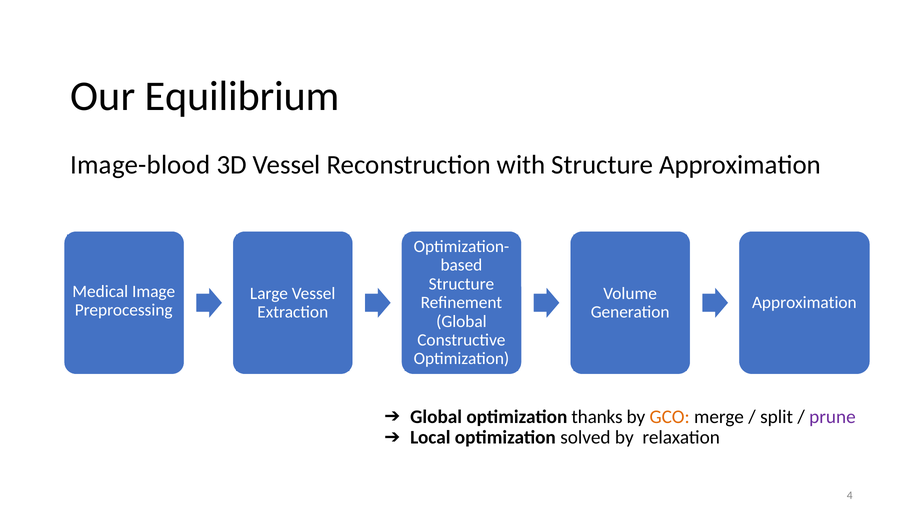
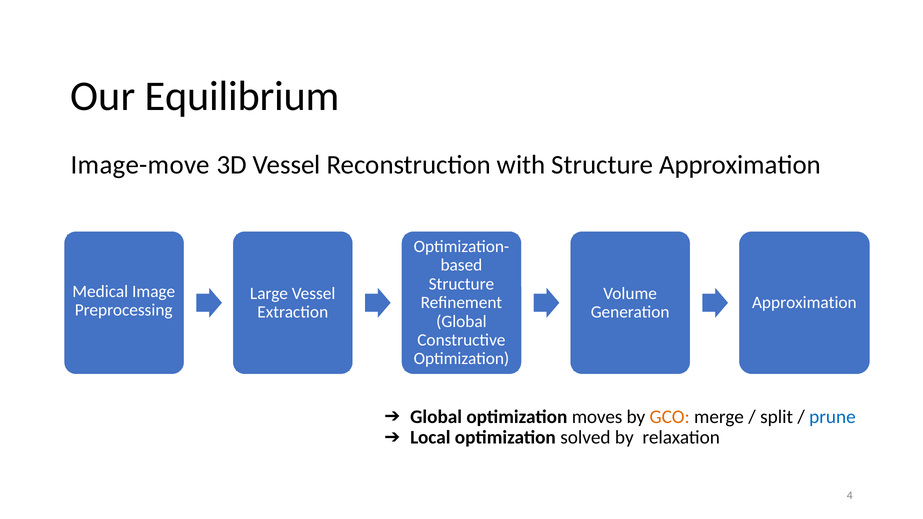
Image-blood: Image-blood -> Image-move
thanks: thanks -> moves
prune colour: purple -> blue
